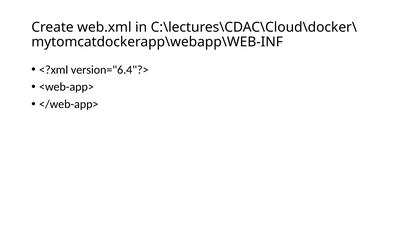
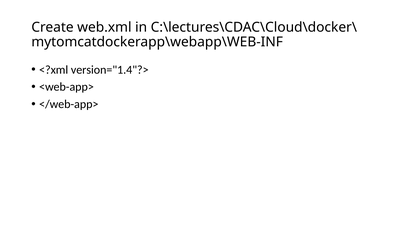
version="6.4"?>: version="6.4"?> -> version="1.4"?>
